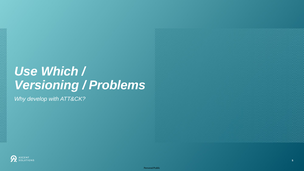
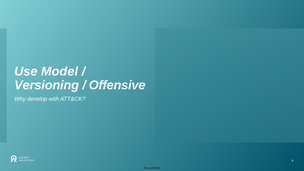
Which: Which -> Model
Problems: Problems -> Offensive
